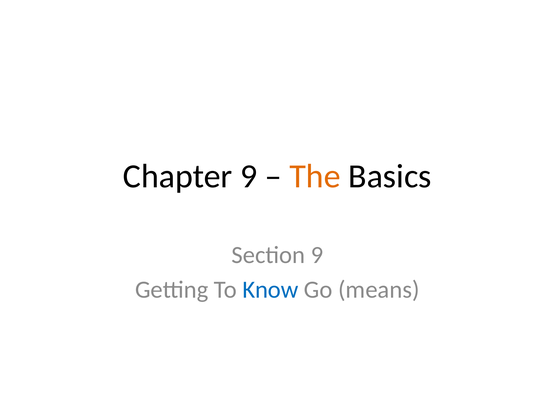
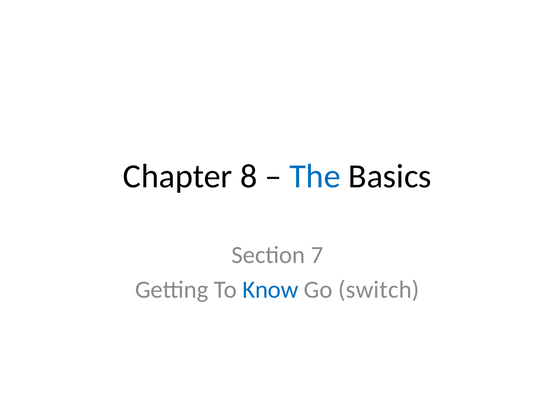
Chapter 9: 9 -> 8
The colour: orange -> blue
Section 9: 9 -> 7
means: means -> switch
